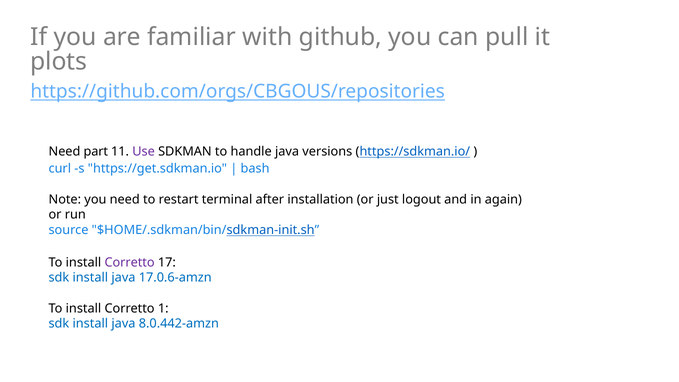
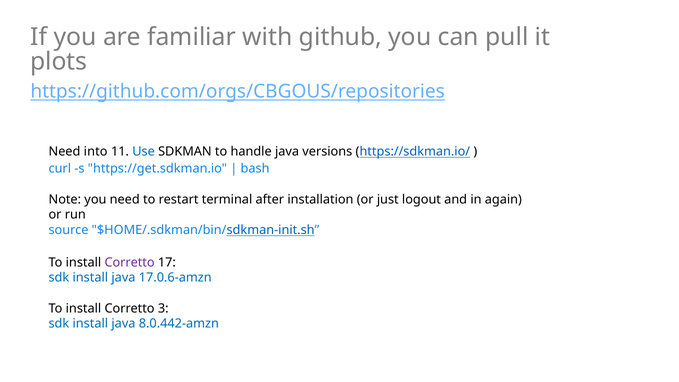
part: part -> into
Use colour: purple -> blue
1: 1 -> 3
